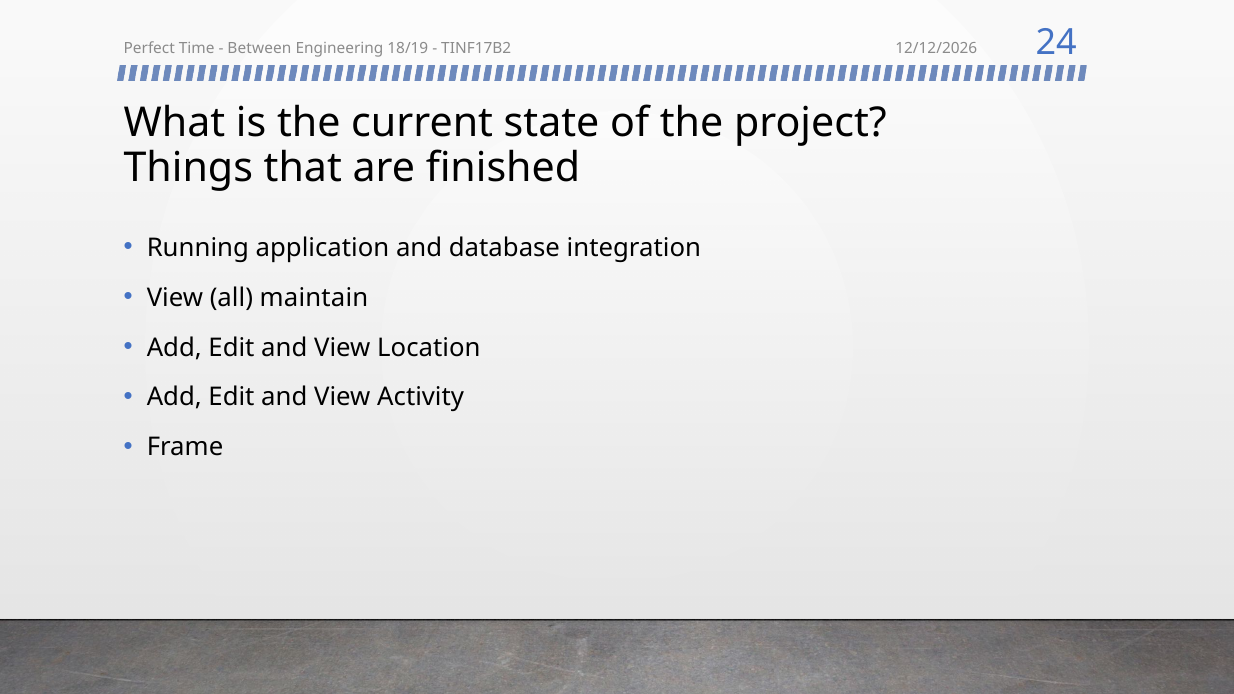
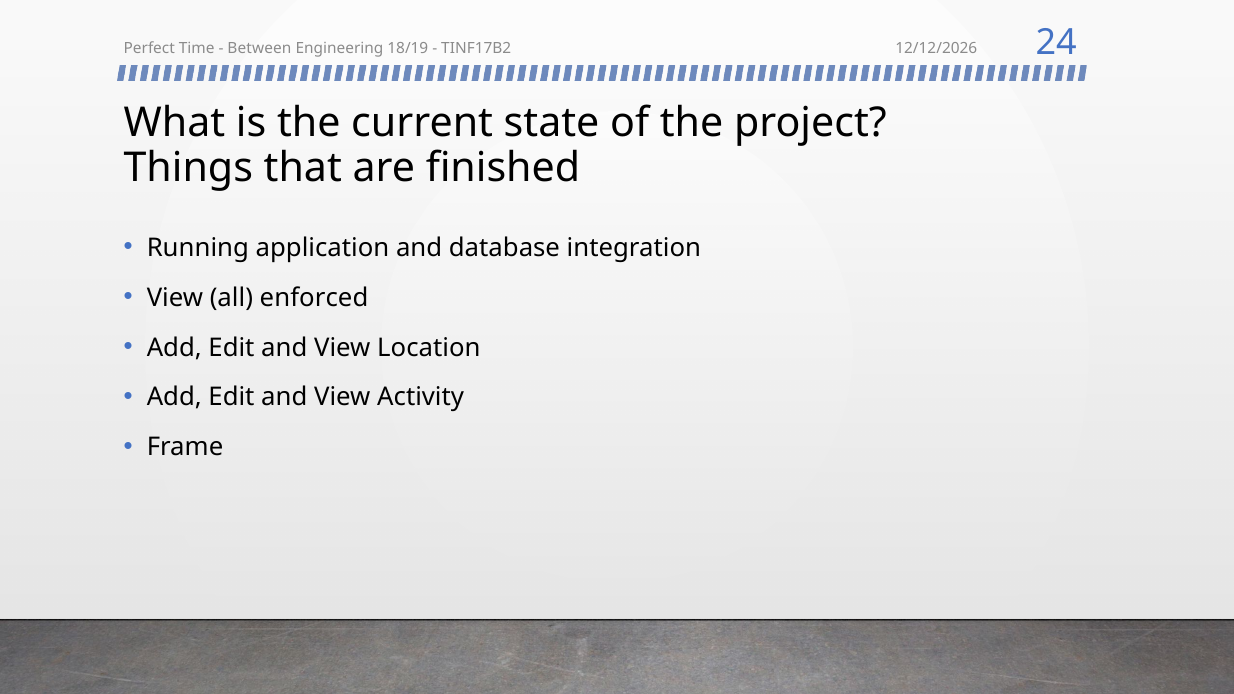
maintain: maintain -> enforced
